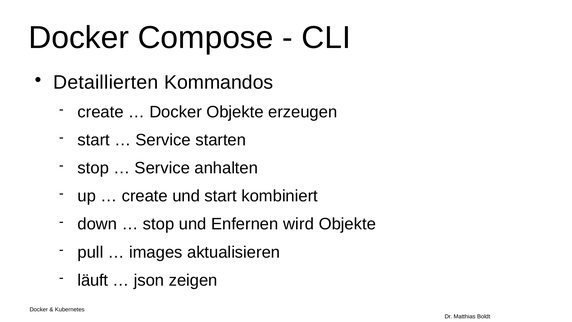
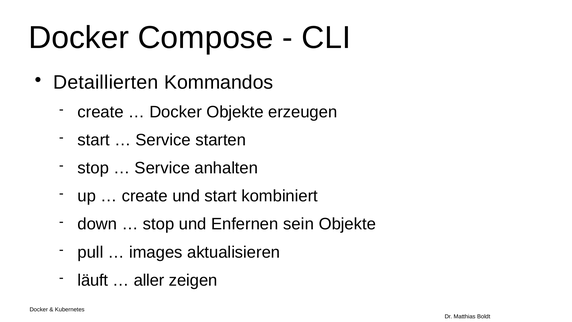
wird: wird -> sein
json: json -> aller
